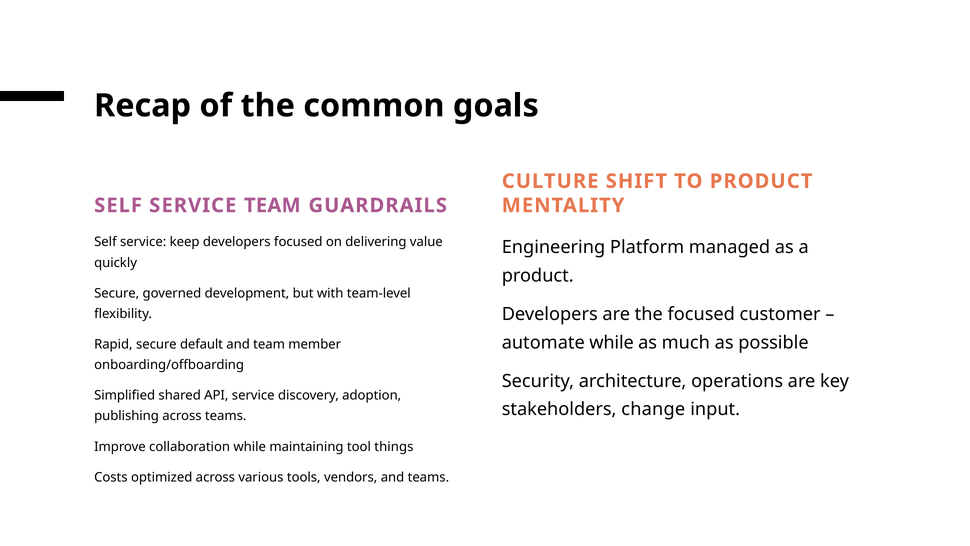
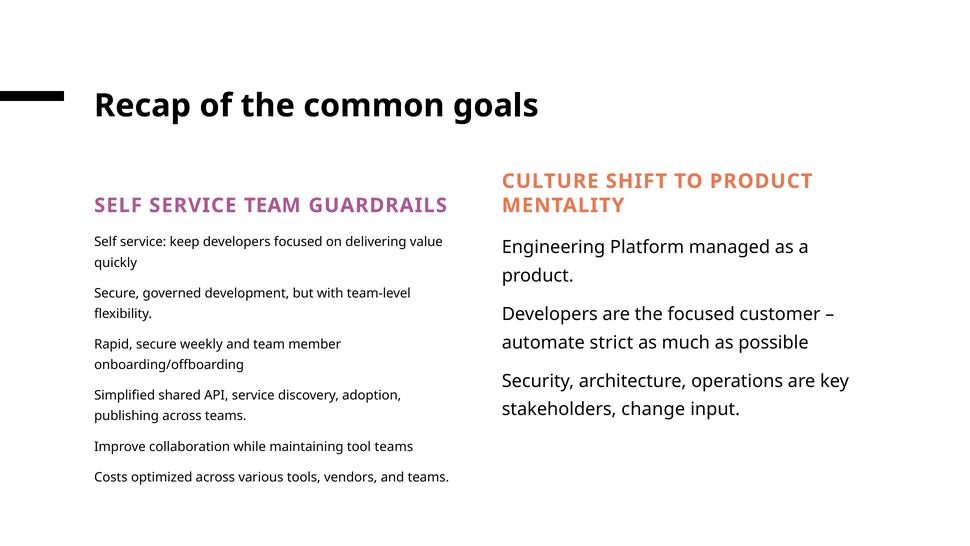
automate while: while -> strict
default: default -> weekly
tool things: things -> teams
